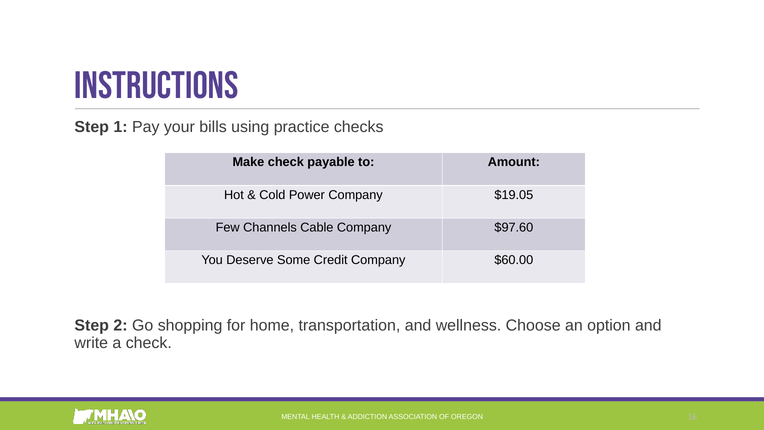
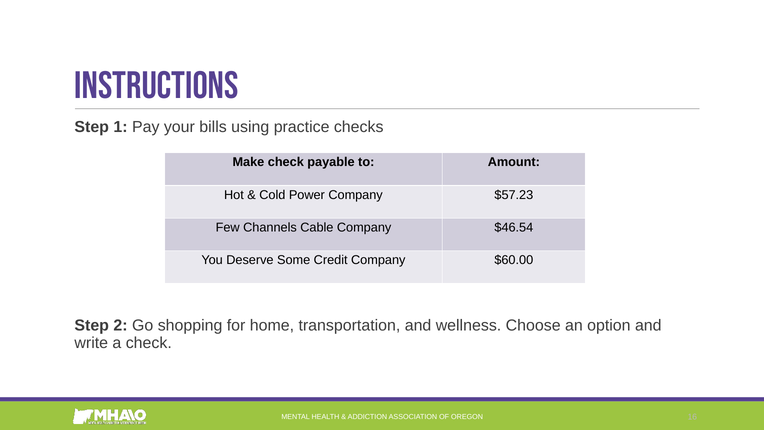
$19.05: $19.05 -> $57.23
$97.60: $97.60 -> $46.54
